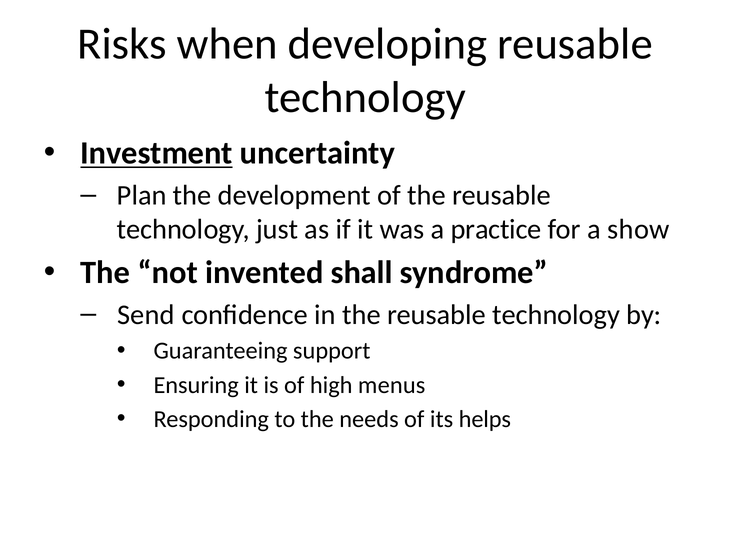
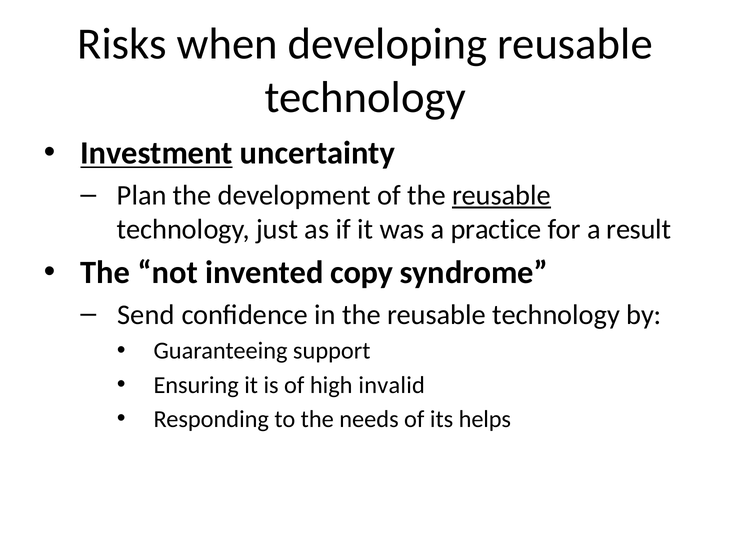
reusable at (502, 195) underline: none -> present
show: show -> result
shall: shall -> copy
menus: menus -> invalid
